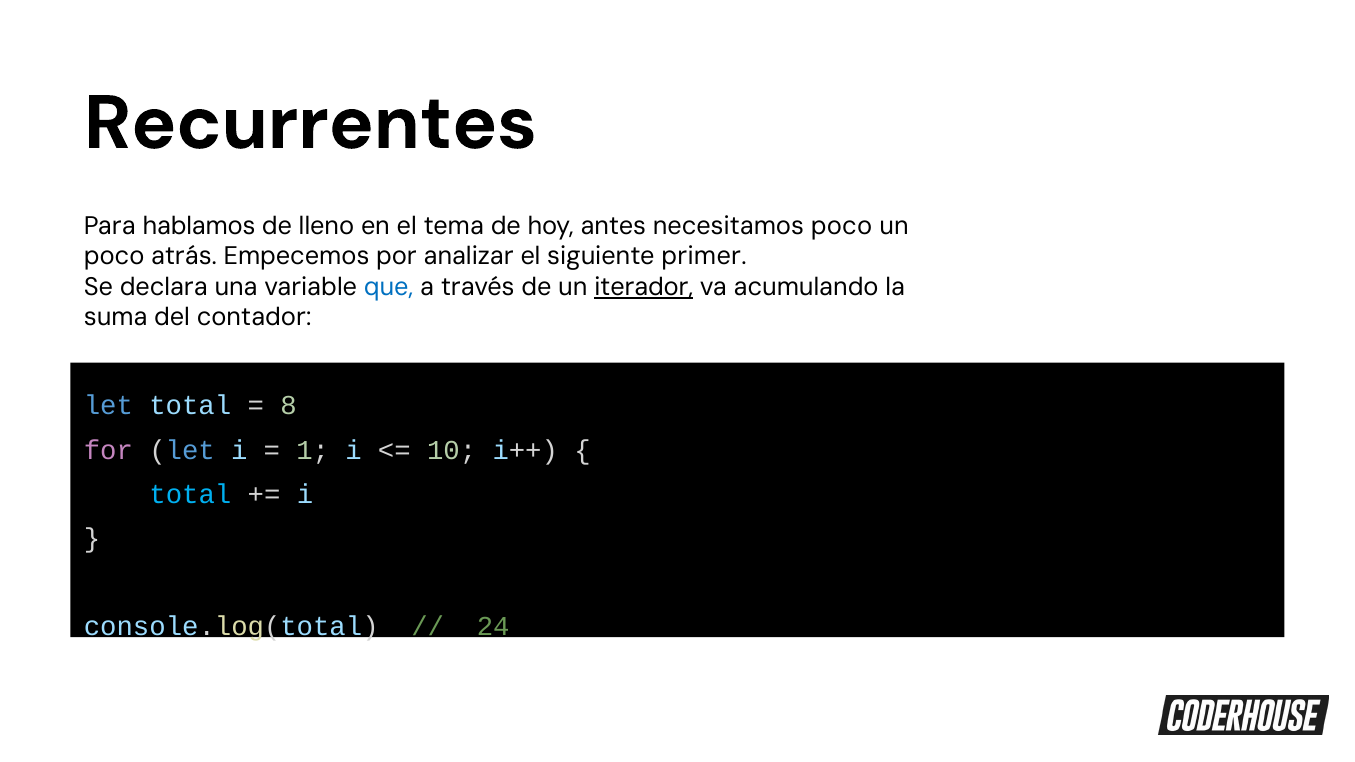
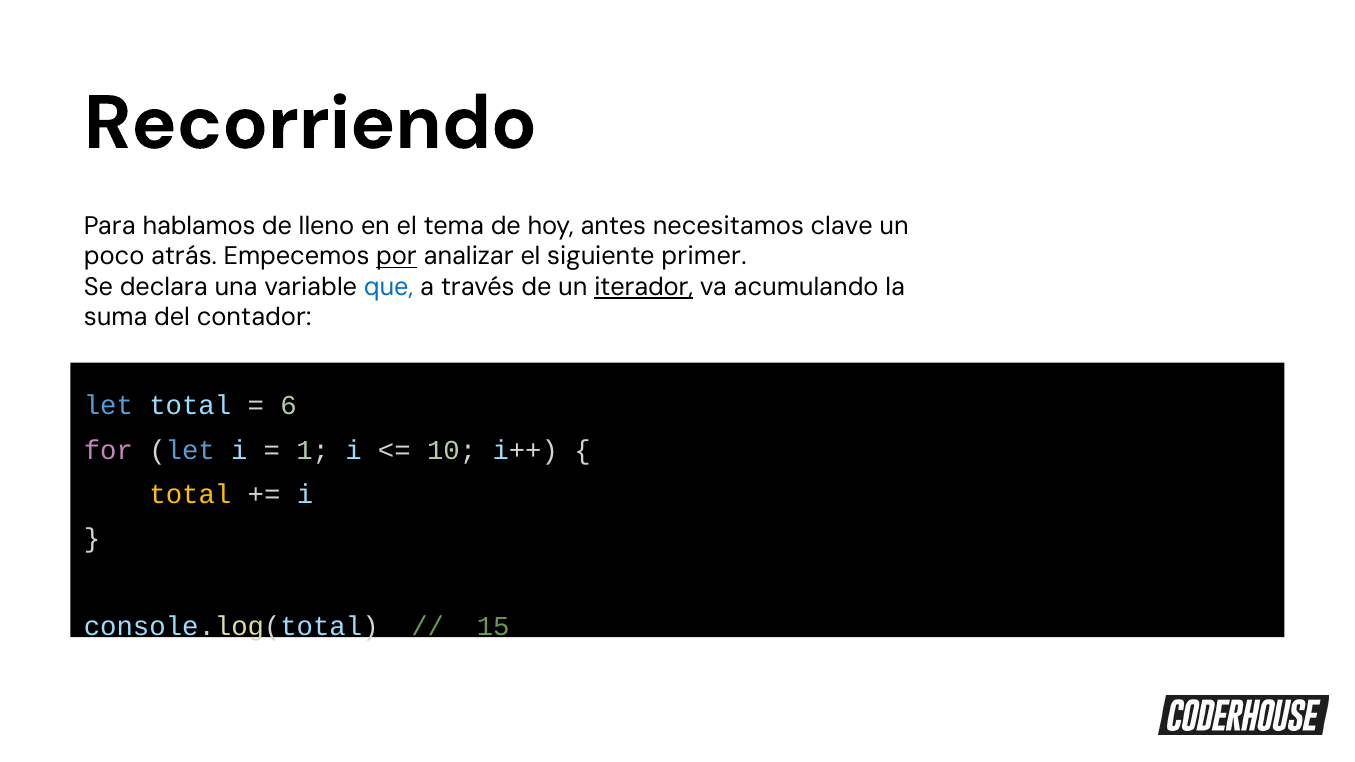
Recurrentes: Recurrentes -> Recorriendo
necesitamos poco: poco -> clave
por underline: none -> present
8: 8 -> 6
total at (190, 494) colour: light blue -> yellow
24: 24 -> 15
